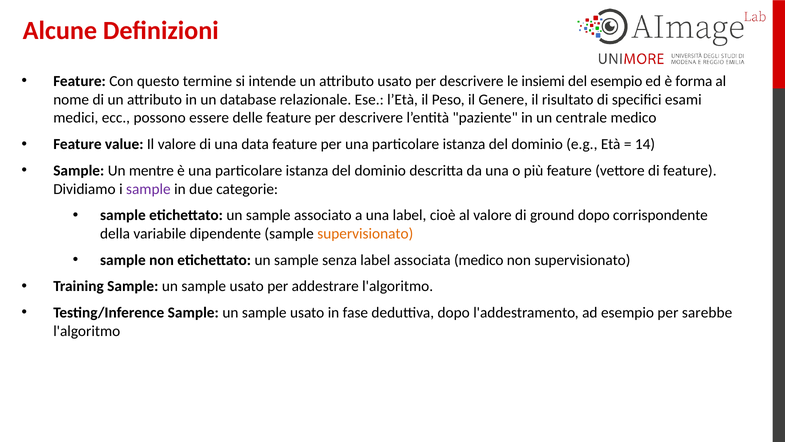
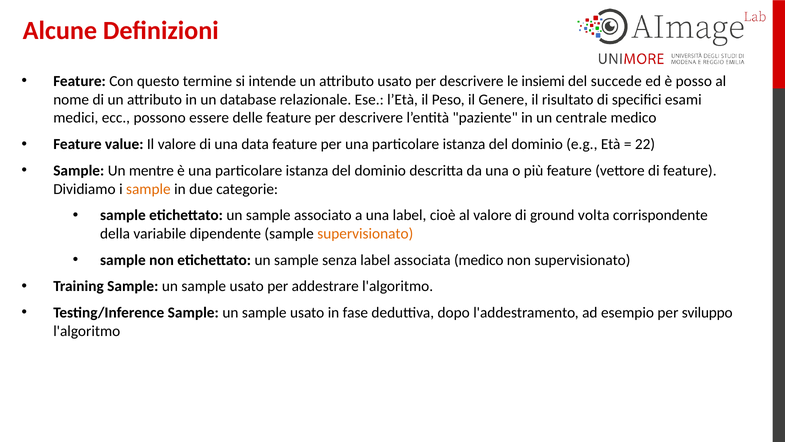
del esempio: esempio -> succede
forma: forma -> posso
14: 14 -> 22
sample at (148, 189) colour: purple -> orange
ground dopo: dopo -> volta
sarebbe: sarebbe -> sviluppo
